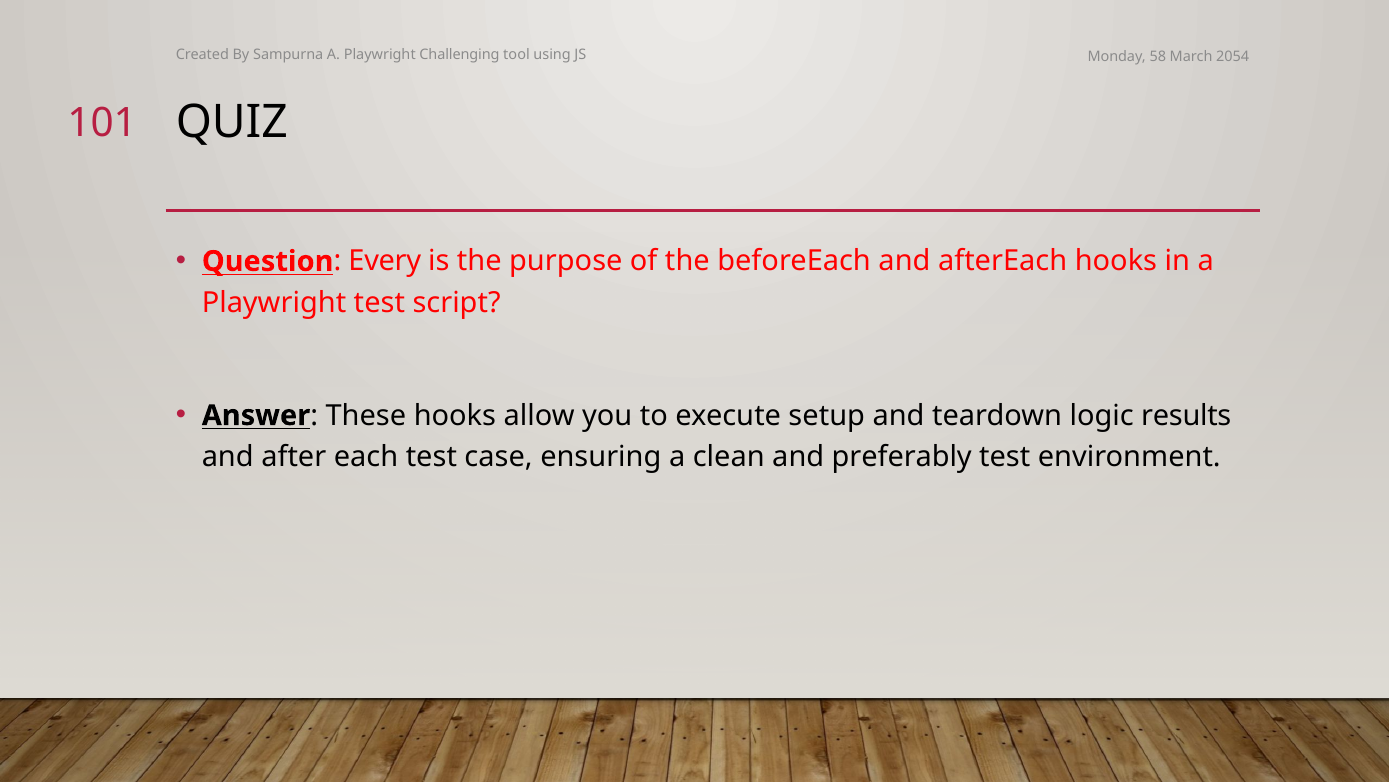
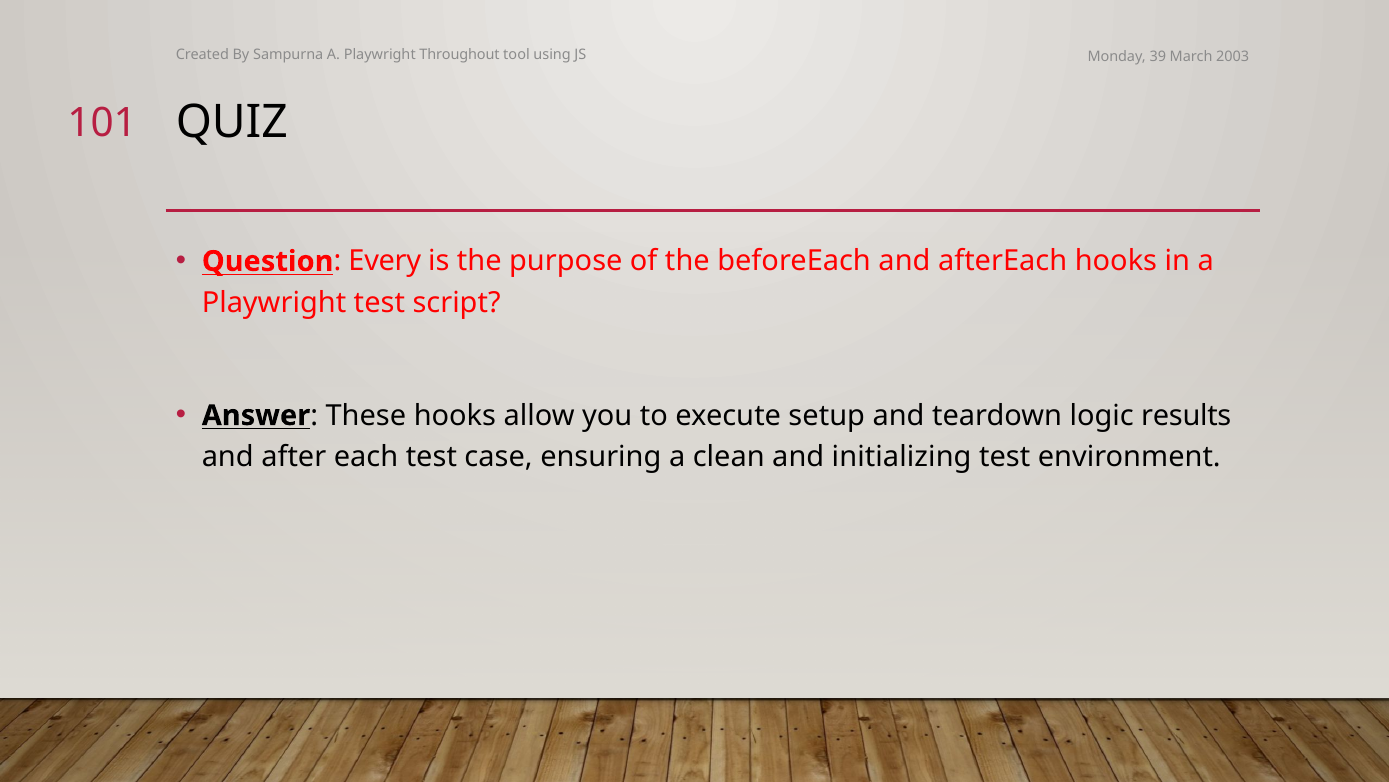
Challenging: Challenging -> Throughout
58: 58 -> 39
2054: 2054 -> 2003
preferably: preferably -> initializing
